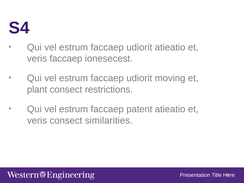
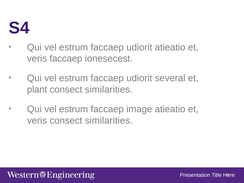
moving: moving -> several
restrictions at (109, 90): restrictions -> similarities
patent: patent -> image
